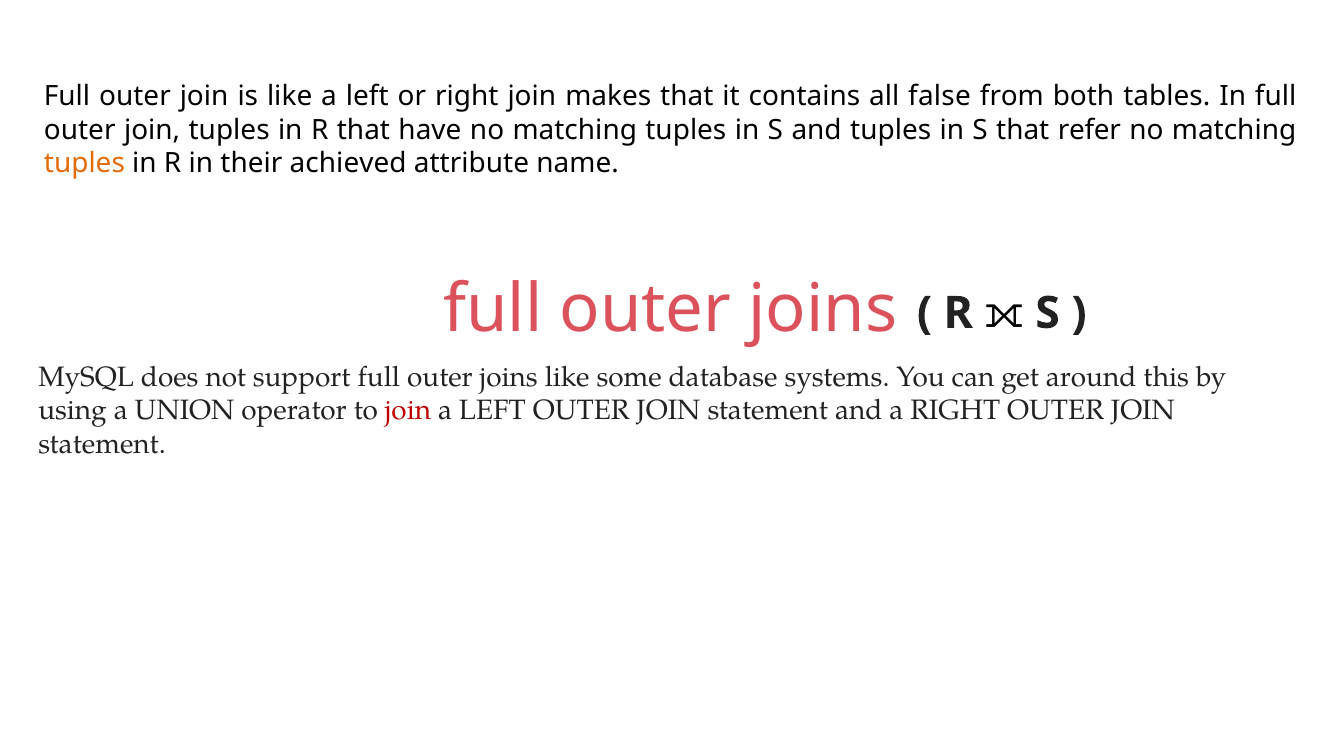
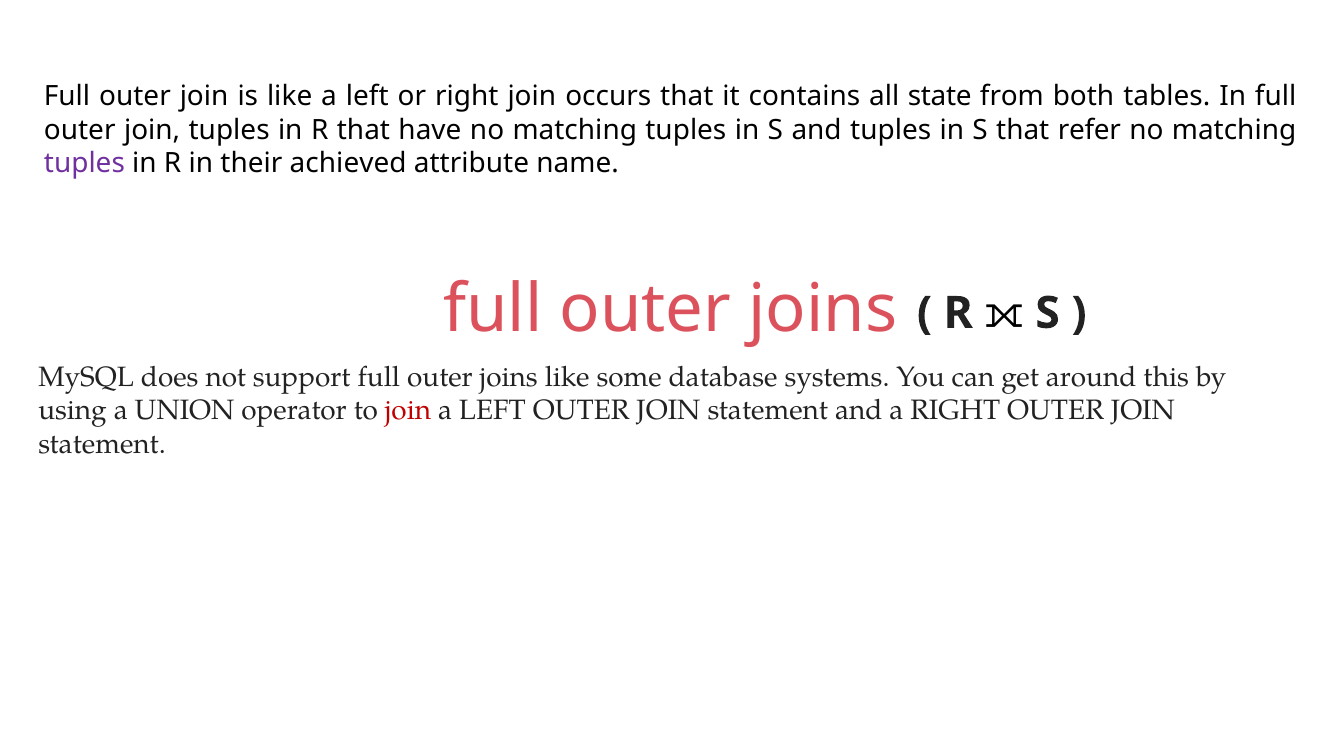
makes: makes -> occurs
false: false -> state
tuples at (84, 164) colour: orange -> purple
